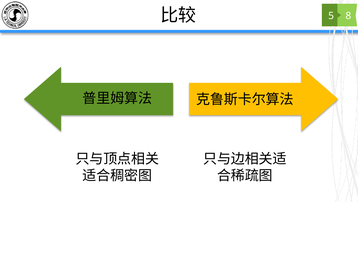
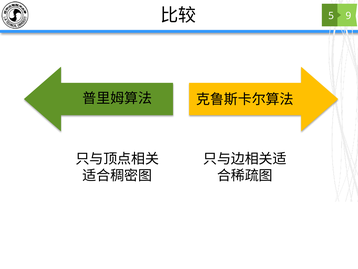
8: 8 -> 9
